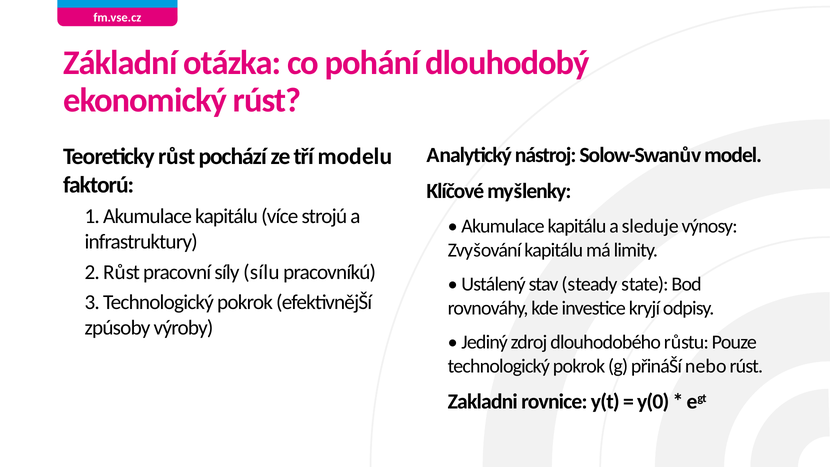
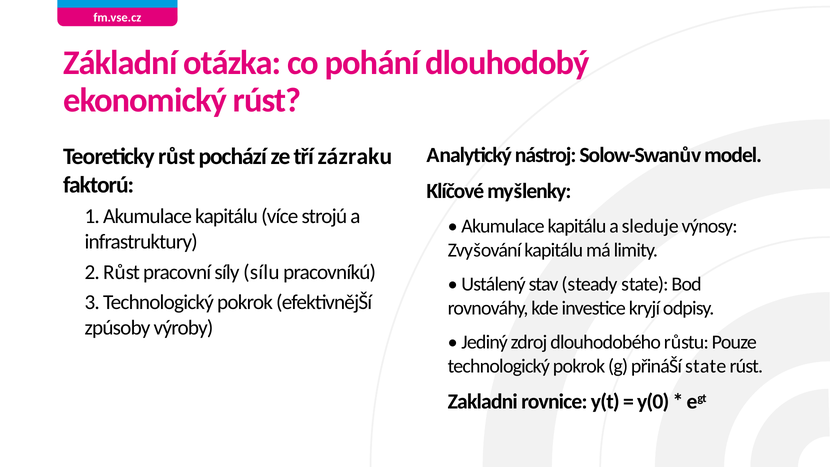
modelu: modelu -> zázraku
přináŠí nebo: nebo -> state
